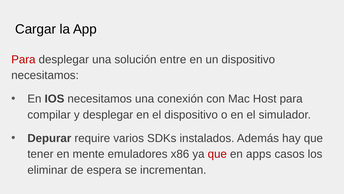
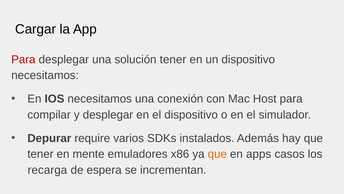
solución entre: entre -> tener
que at (217, 154) colour: red -> orange
eliminar: eliminar -> recarga
